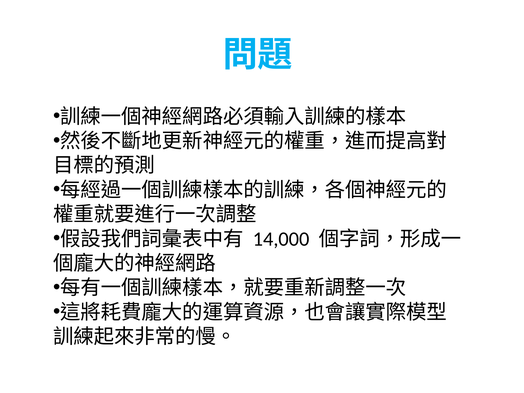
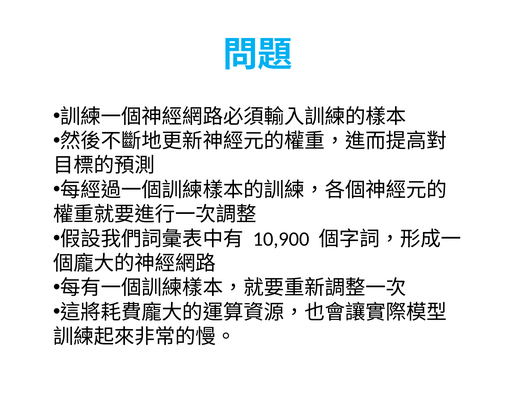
14,000: 14,000 -> 10,900
